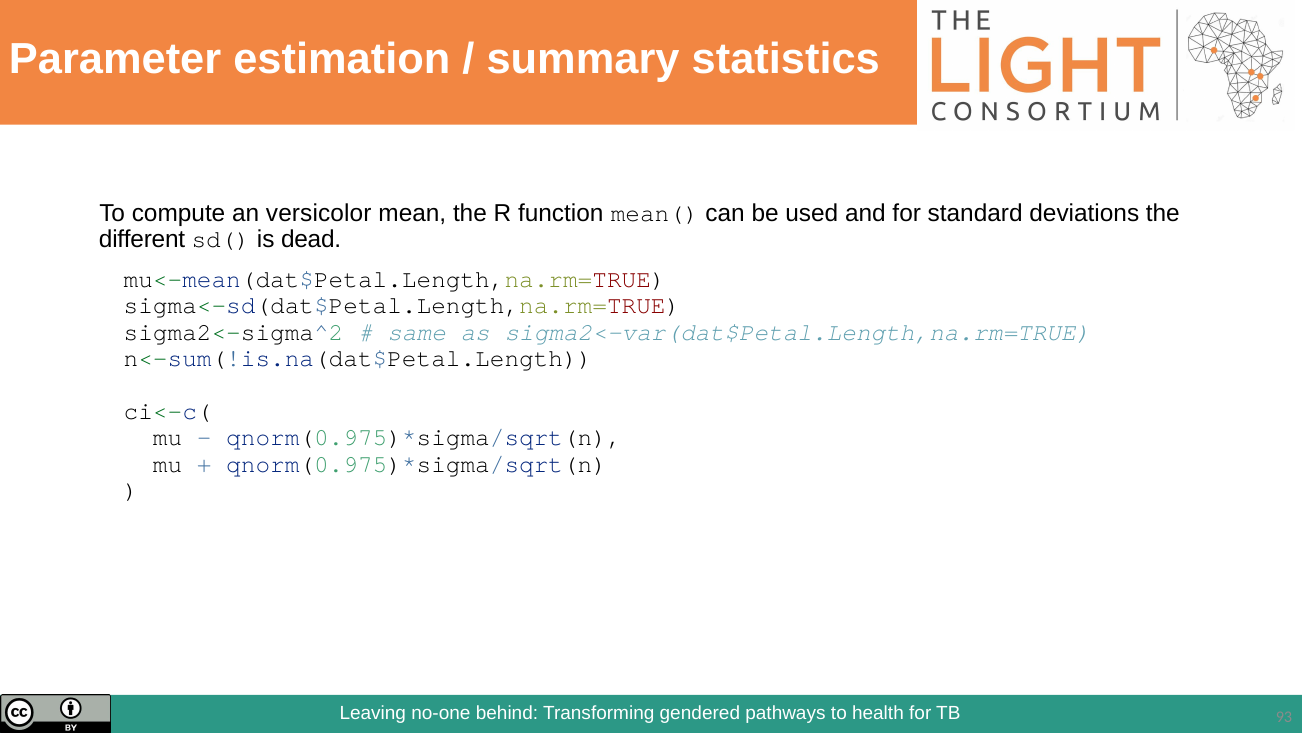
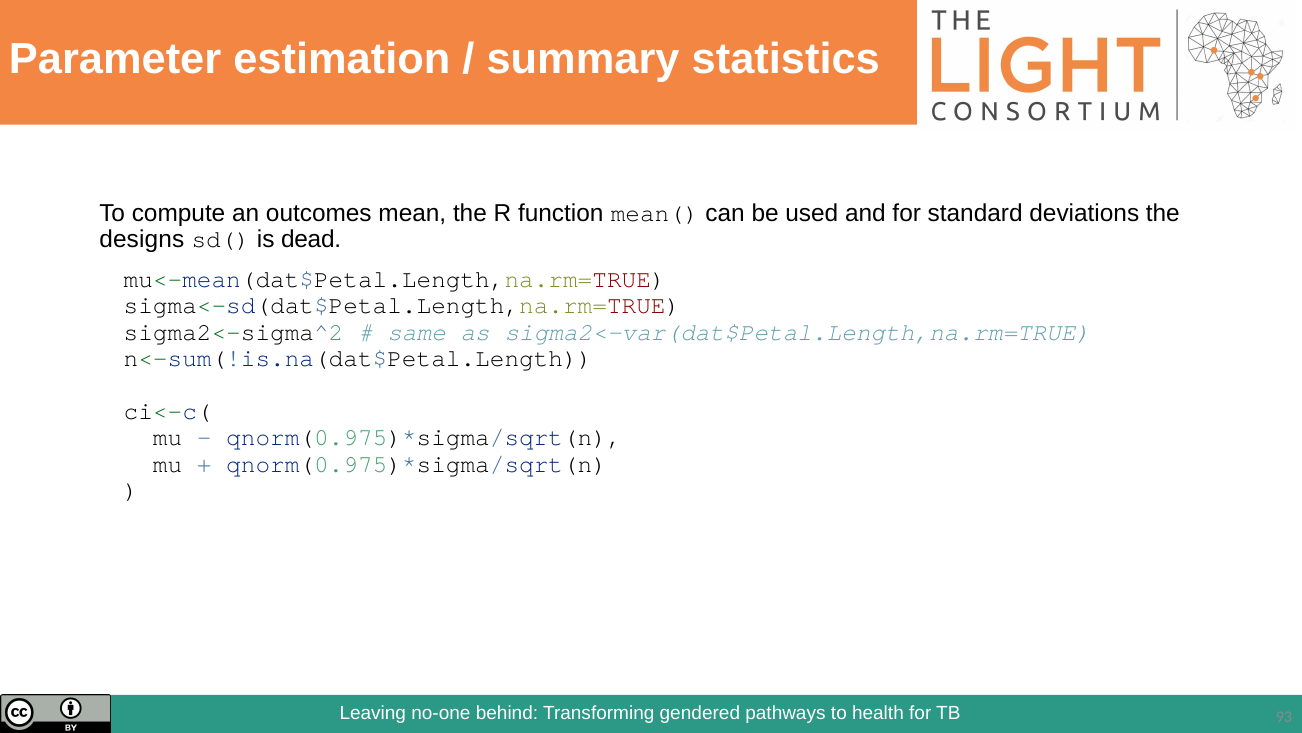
versicolor: versicolor -> outcomes
different: different -> designs
